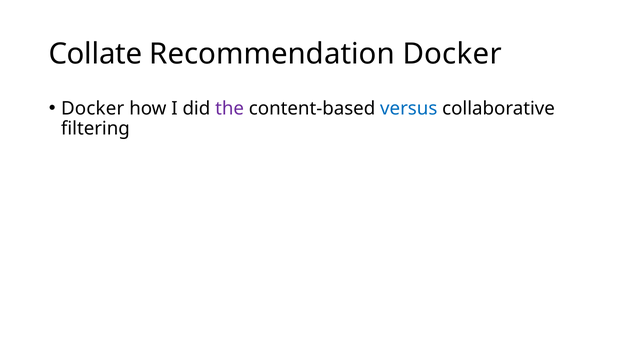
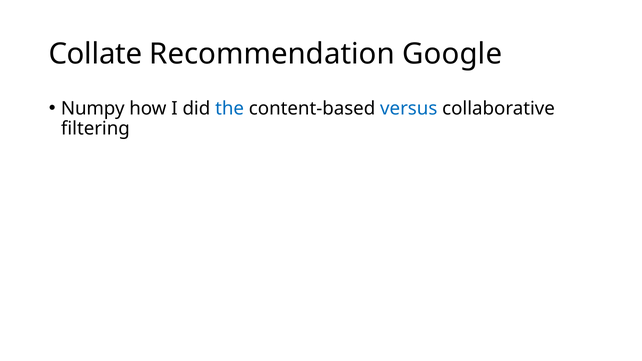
Recommendation Docker: Docker -> Google
Docker at (93, 109): Docker -> Numpy
the colour: purple -> blue
